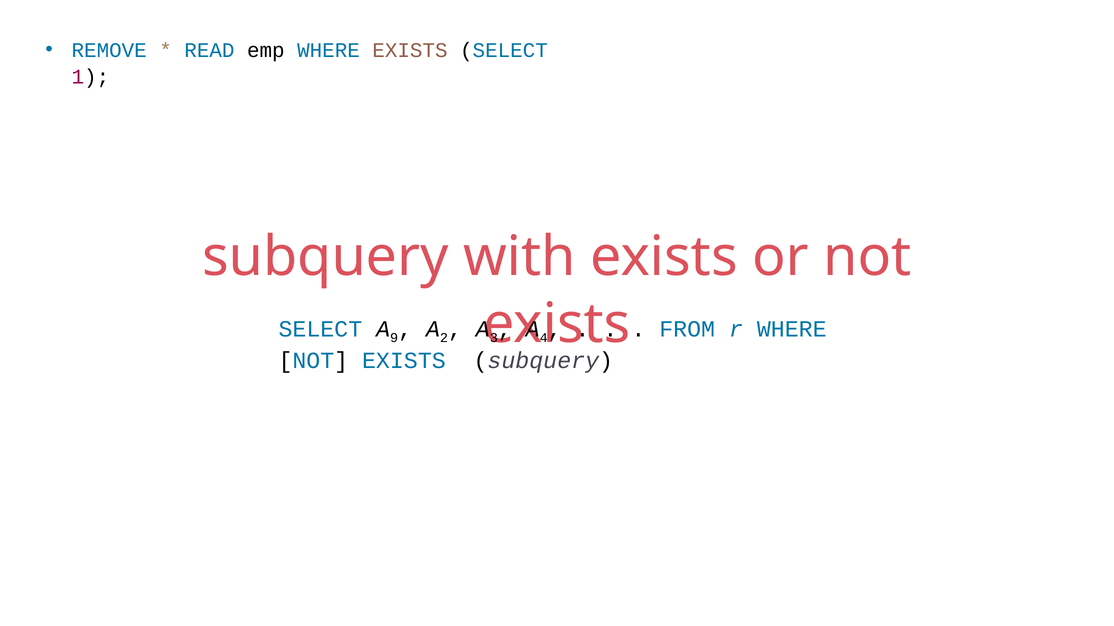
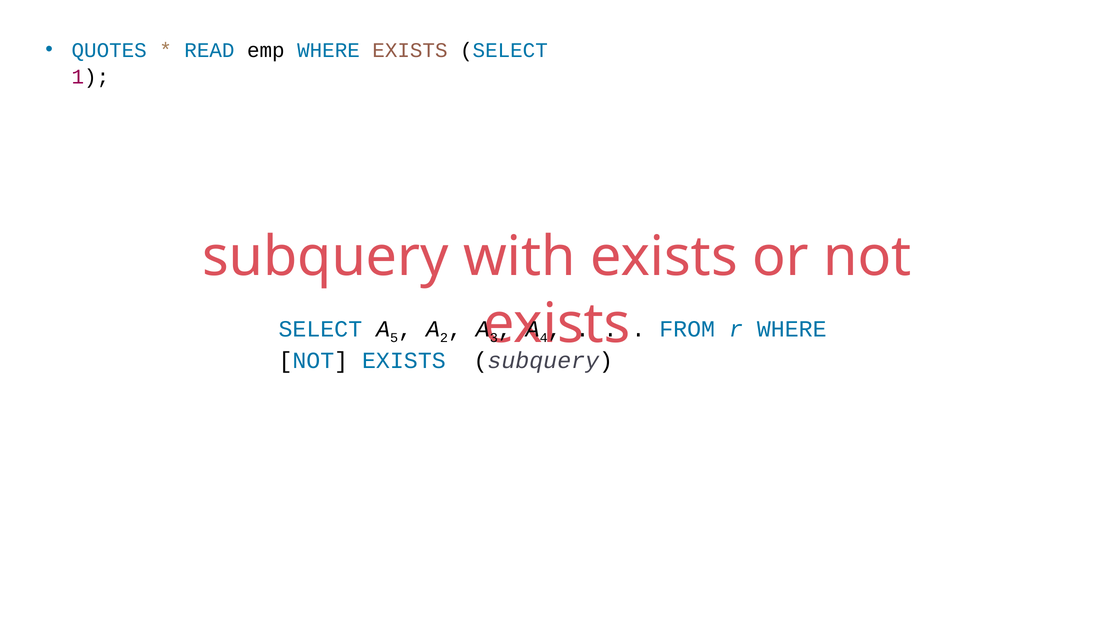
REMOVE: REMOVE -> QUOTES
9: 9 -> 5
